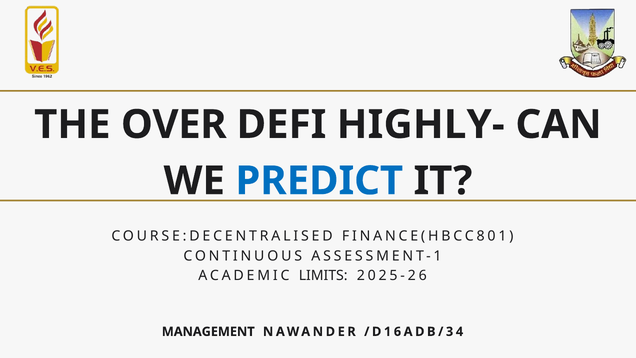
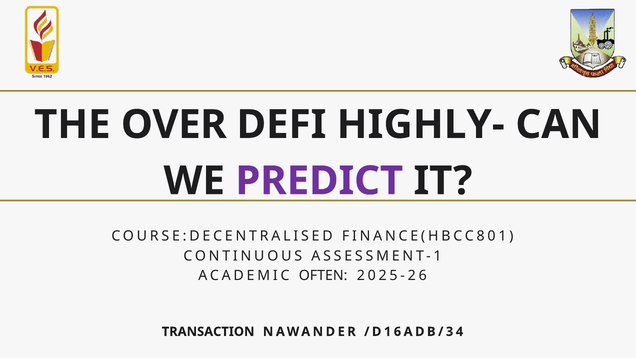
PREDICT colour: blue -> purple
LIMITS: LIMITS -> OFTEN
MANAGEMENT: MANAGEMENT -> TRANSACTION
